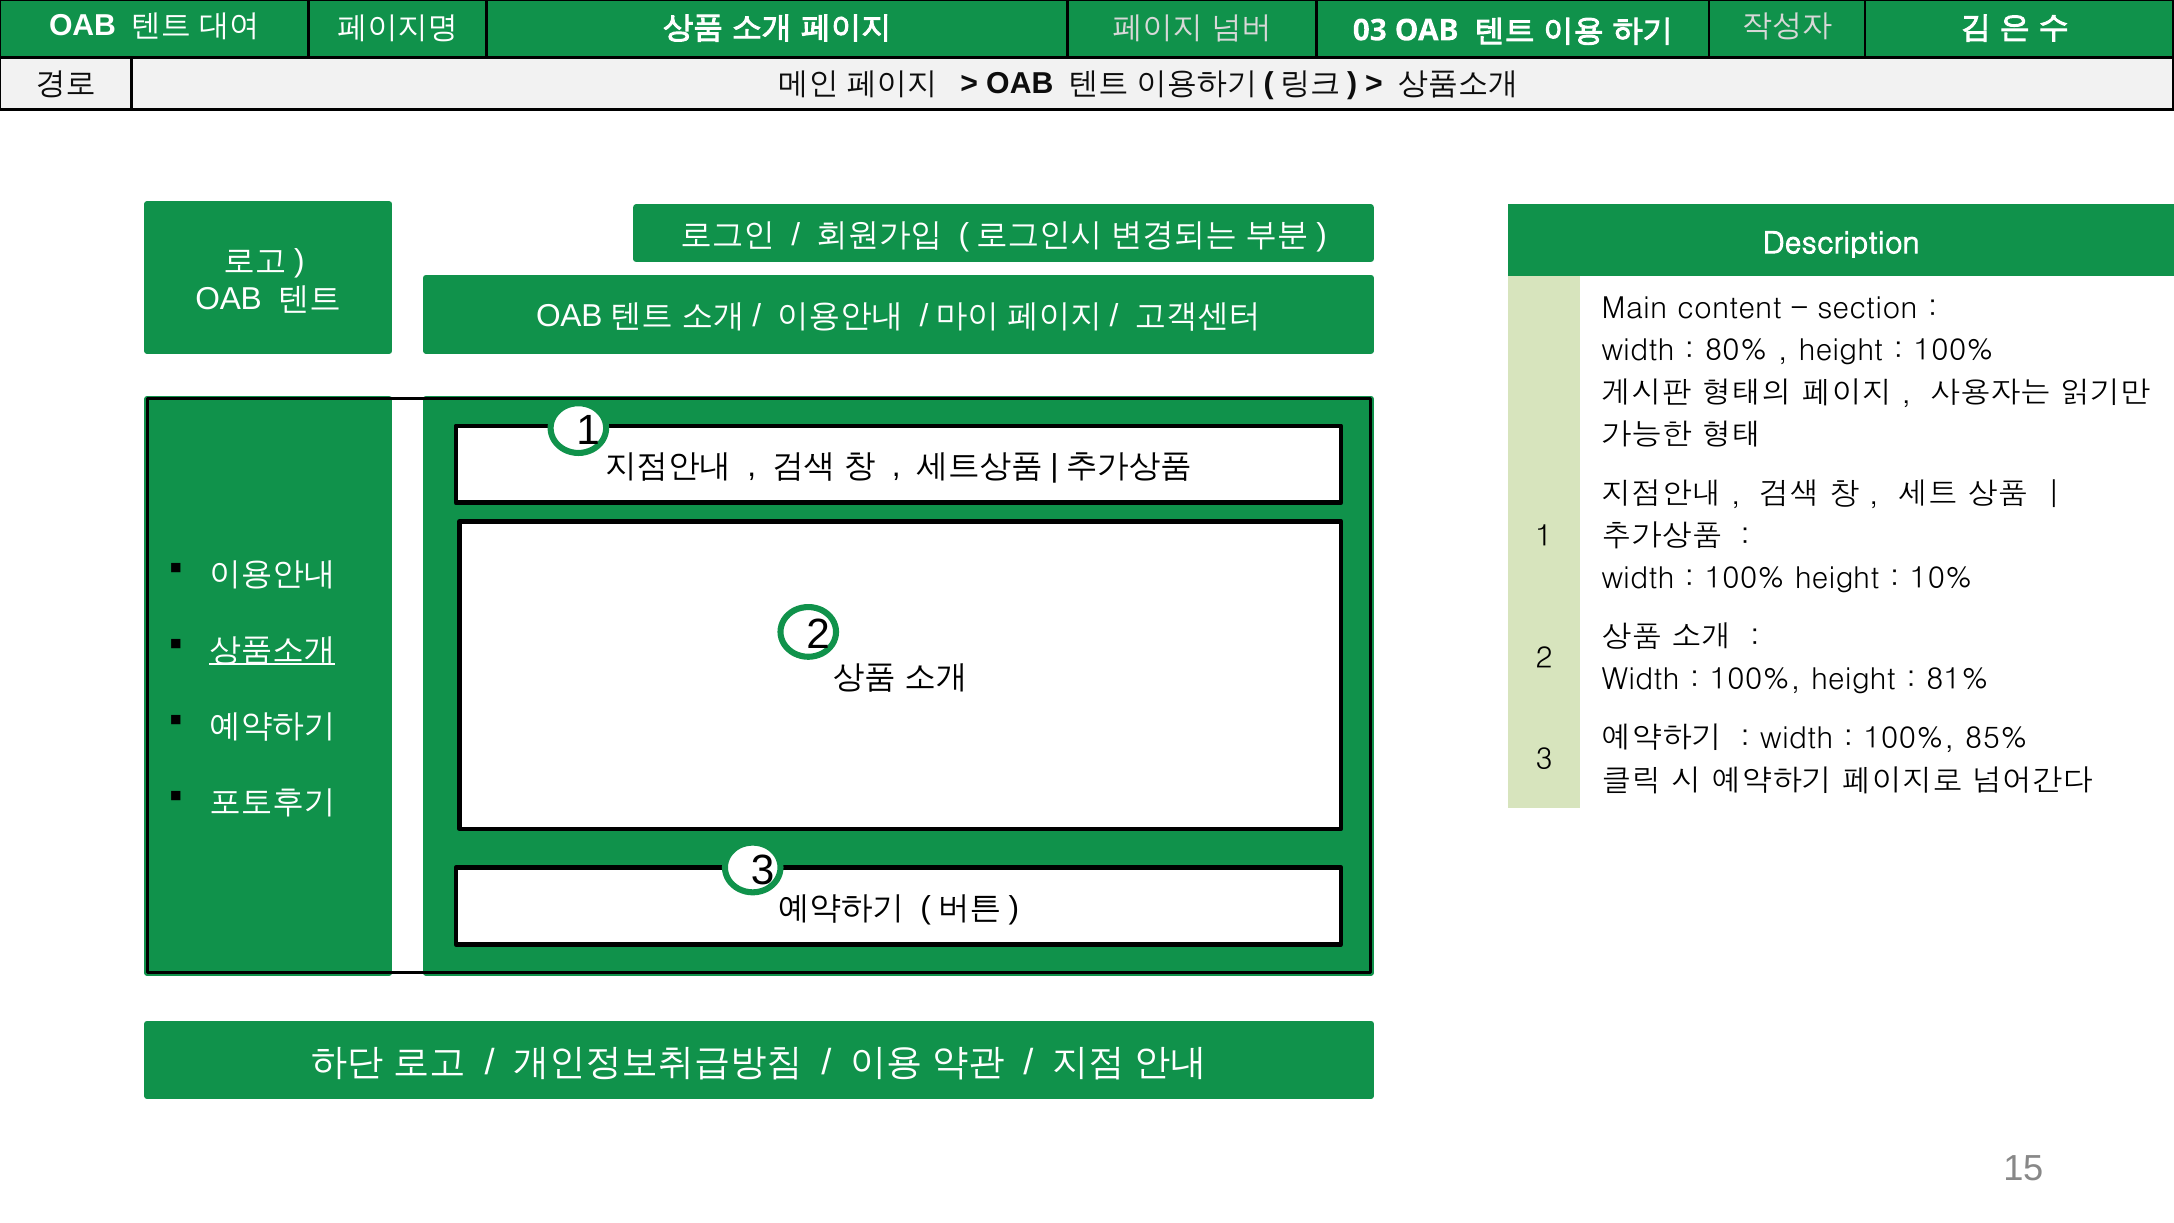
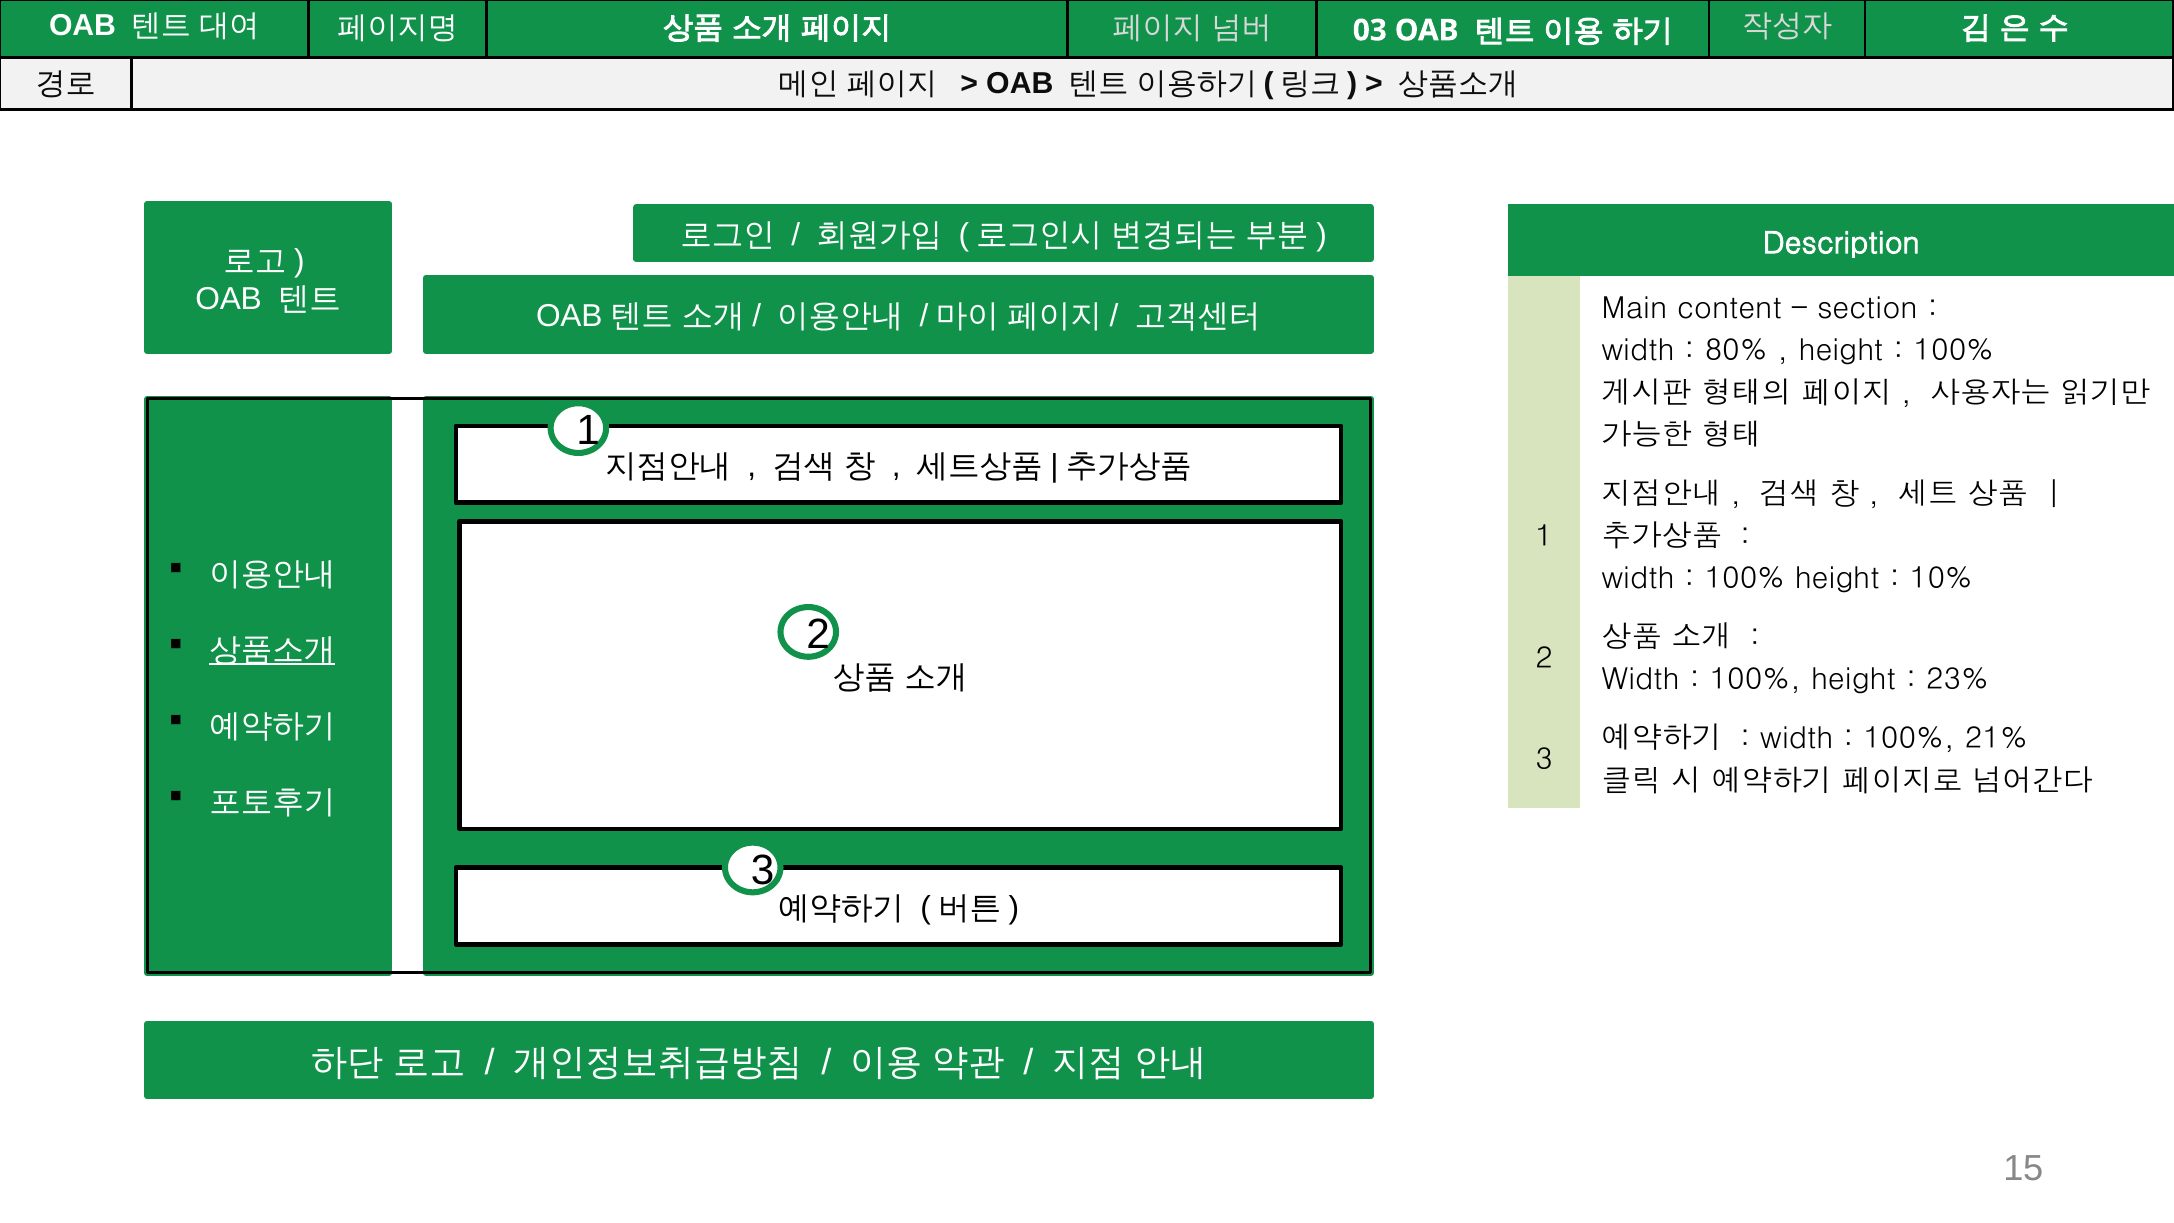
81%: 81% -> 23%
85%: 85% -> 21%
